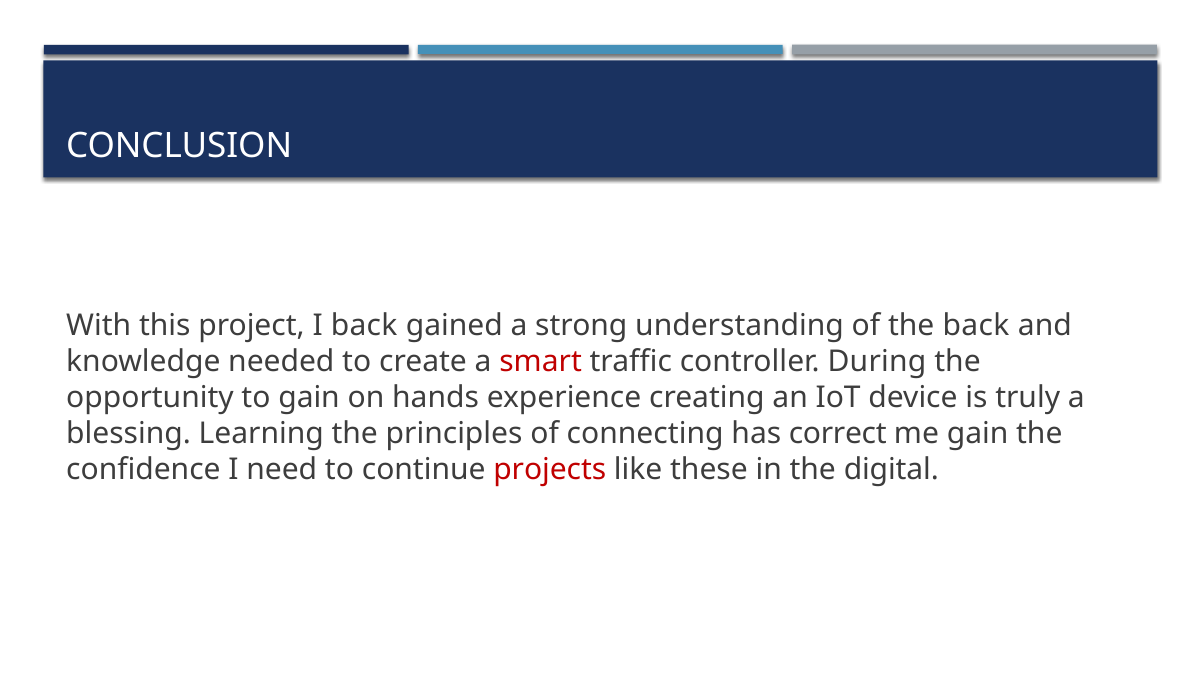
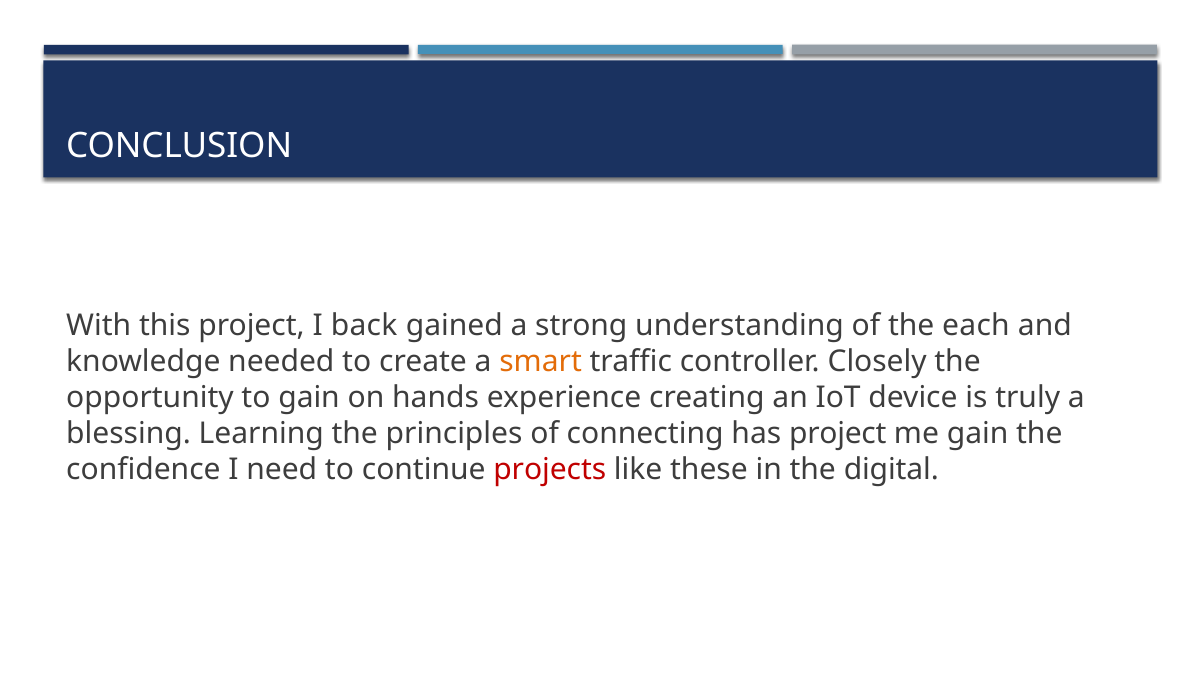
the back: back -> each
smart colour: red -> orange
During: During -> Closely
has correct: correct -> project
